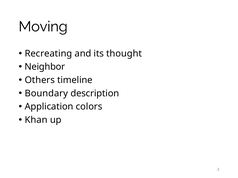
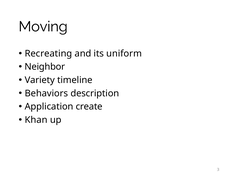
thought: thought -> uniform
Others: Others -> Variety
Boundary: Boundary -> Behaviors
colors: colors -> create
